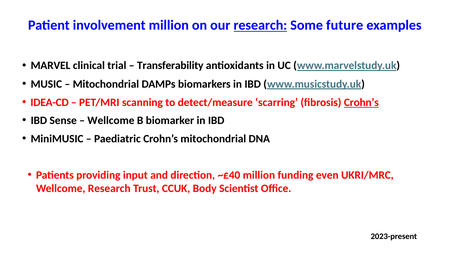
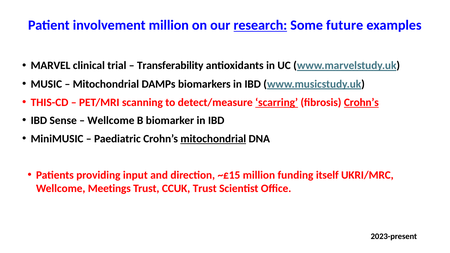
IDEA-CD: IDEA-CD -> THIS-CD
scarring underline: none -> present
mitochondrial at (213, 139) underline: none -> present
~£40: ~£40 -> ~£15
even: even -> itself
Wellcome Research: Research -> Meetings
CCUK Body: Body -> Trust
